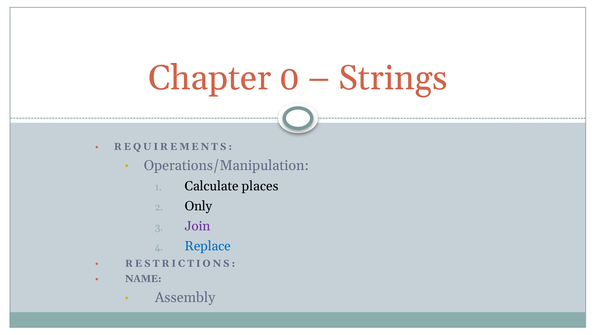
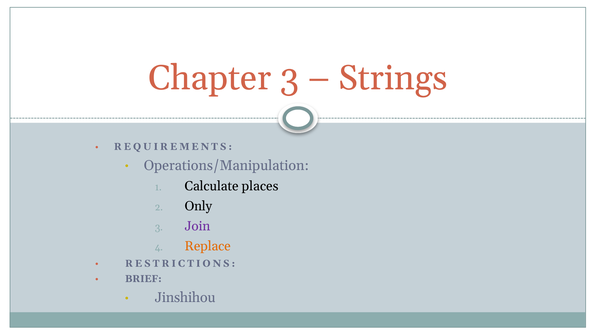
Chapter 0: 0 -> 3
Replace colour: blue -> orange
NAME: NAME -> BRIEF
Assembly: Assembly -> Jinshihou
